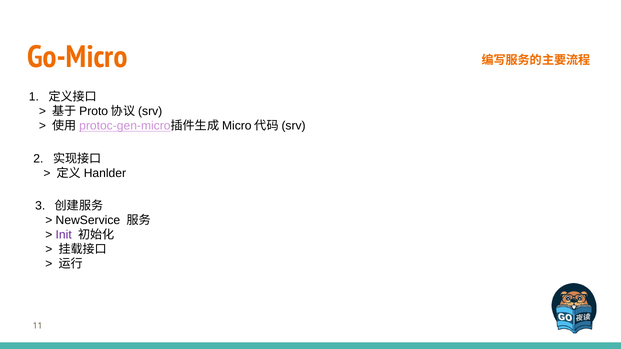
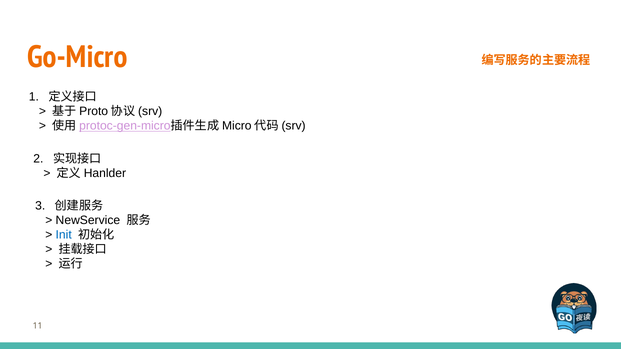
Init colour: purple -> blue
